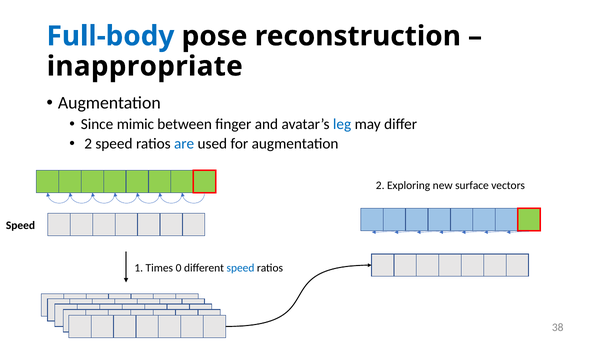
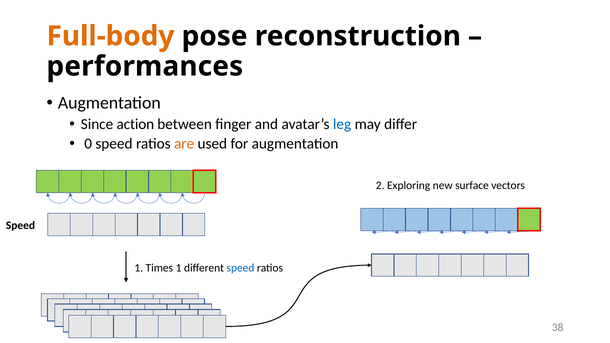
Full-body colour: blue -> orange
inappropriate: inappropriate -> performances
mimic: mimic -> action
2 at (88, 144): 2 -> 0
are colour: blue -> orange
Times 0: 0 -> 1
